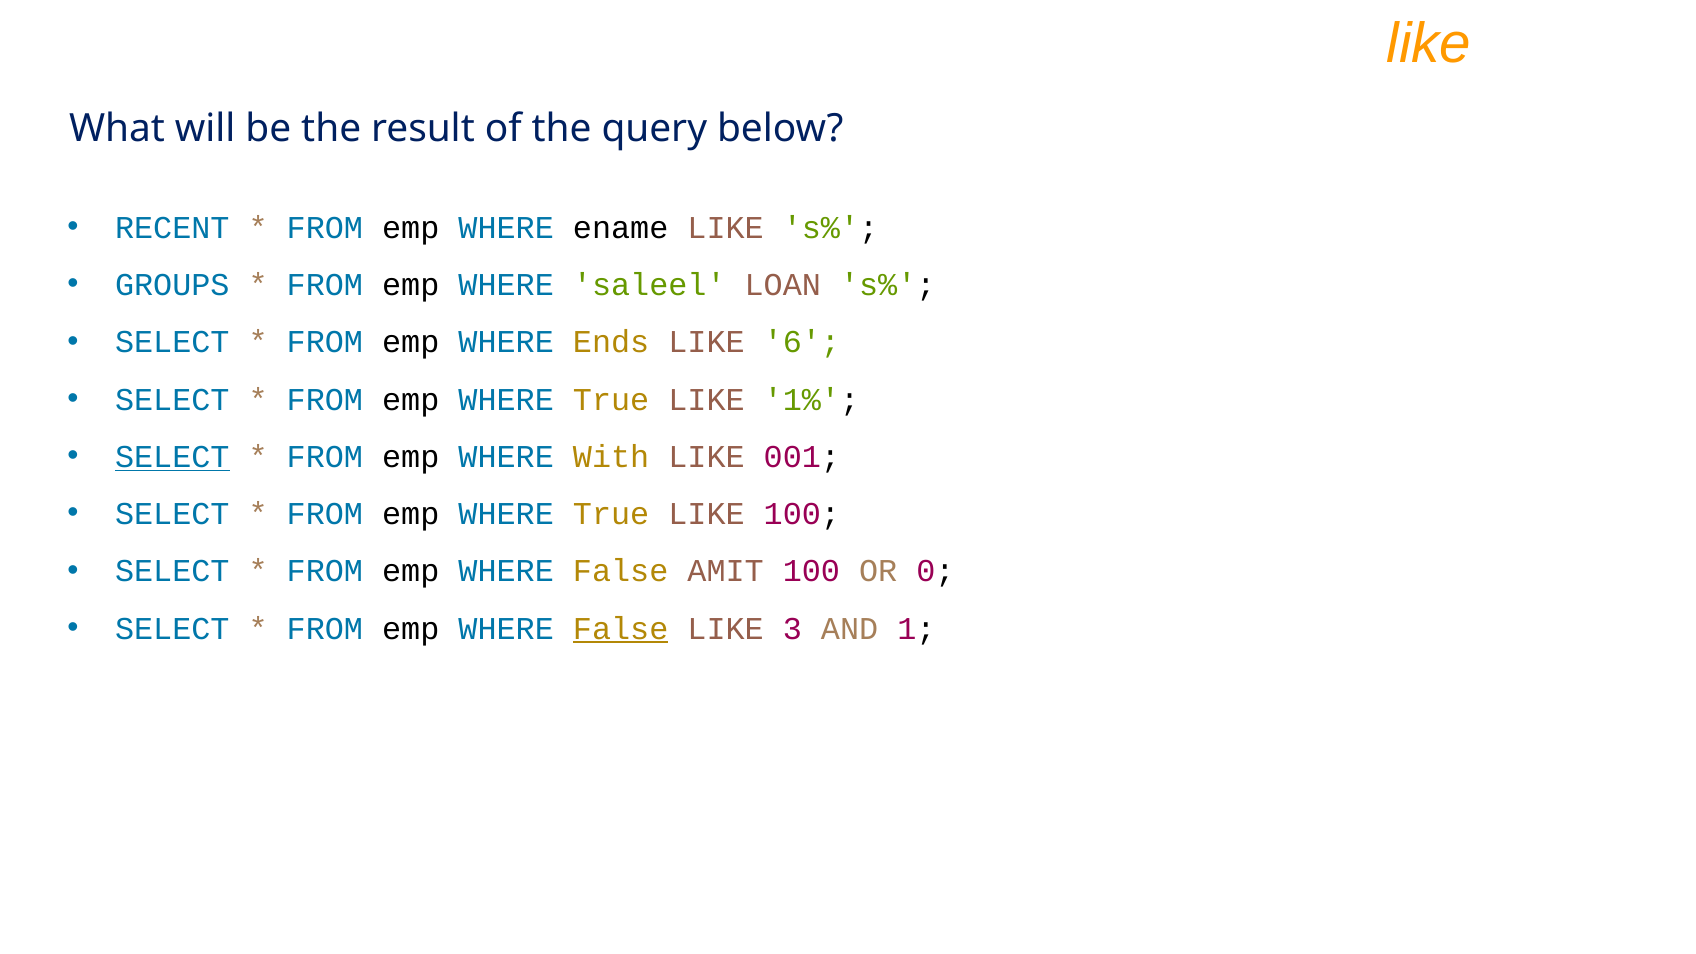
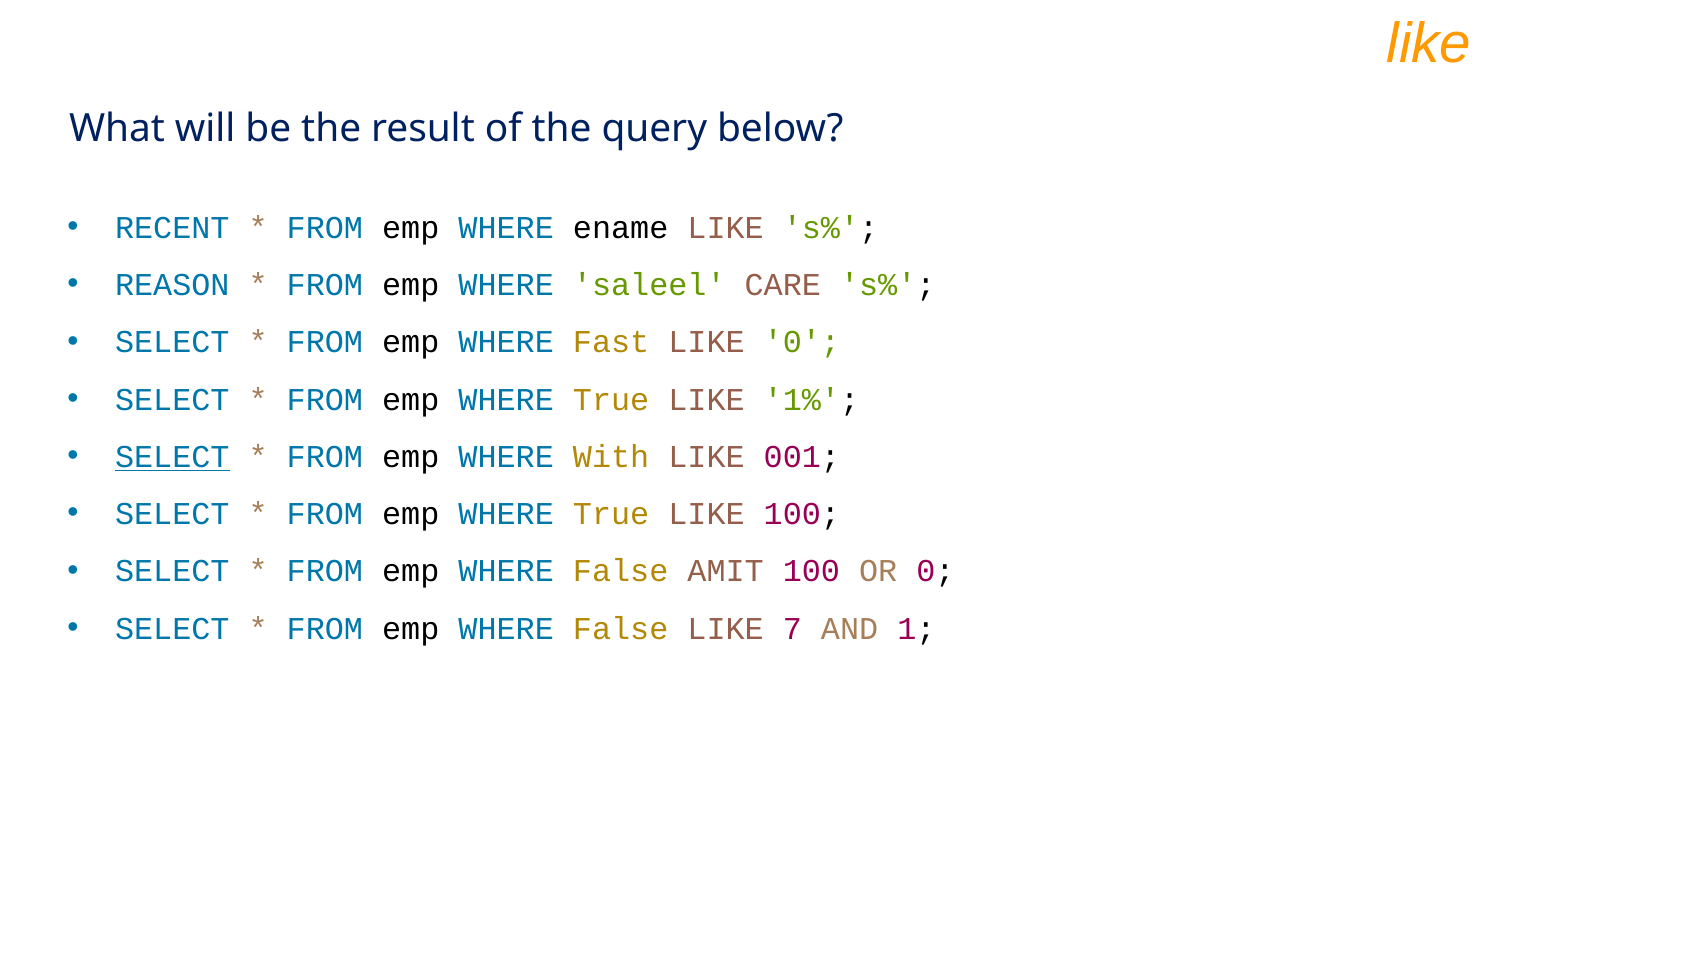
GROUPS: GROUPS -> REASON
LOAN: LOAN -> CARE
Ends: Ends -> Fast
LIKE 6: 6 -> 0
False at (621, 629) underline: present -> none
3: 3 -> 7
